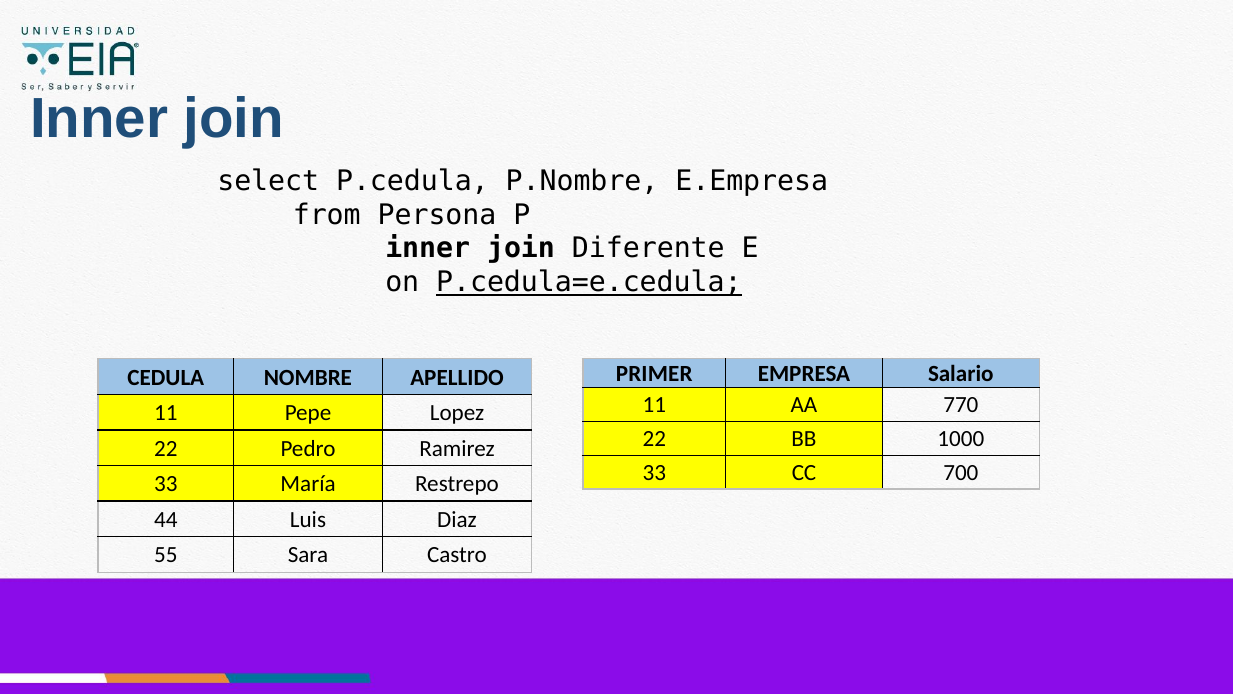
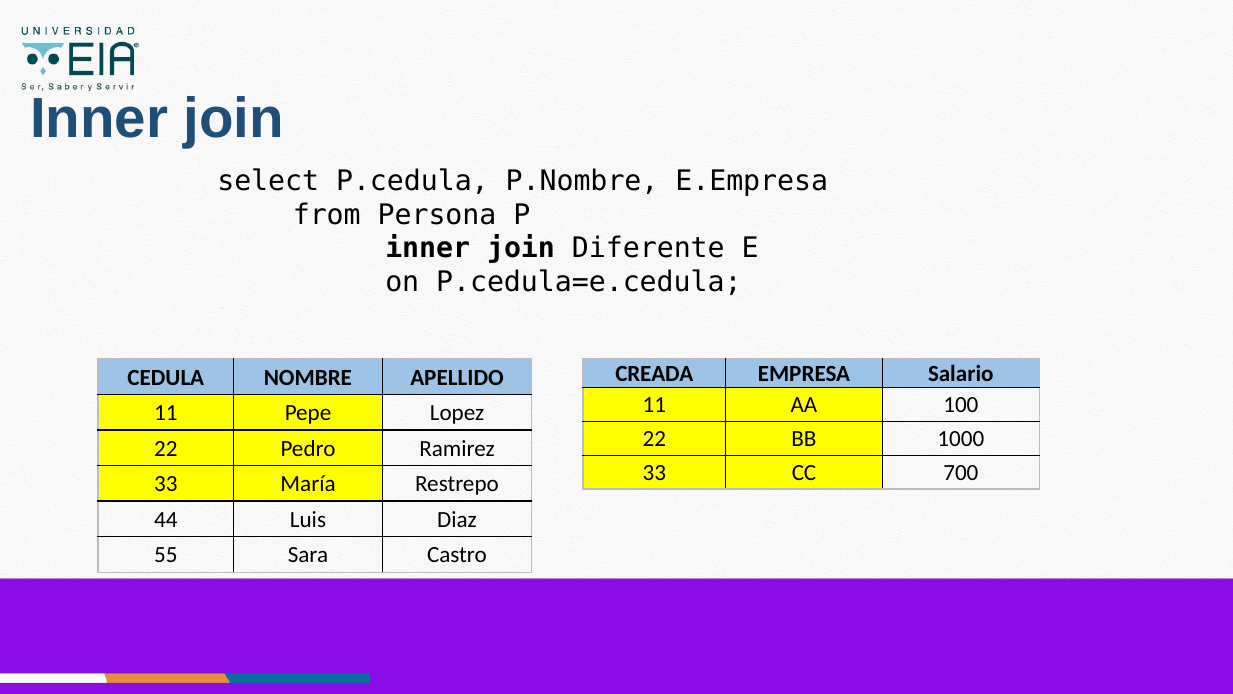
P.cedula=e.cedula underline: present -> none
PRIMER: PRIMER -> CREADA
770: 770 -> 100
